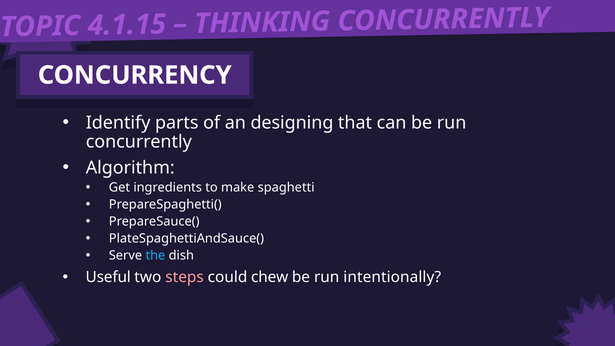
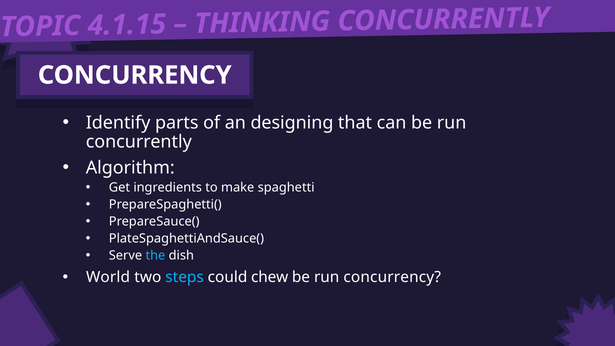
Useful: Useful -> World
steps colour: pink -> light blue
run intentionally: intentionally -> concurrency
